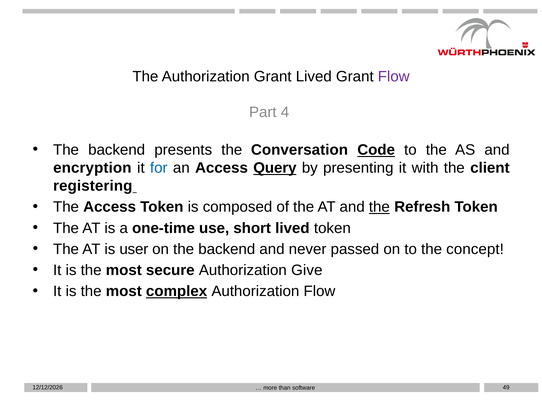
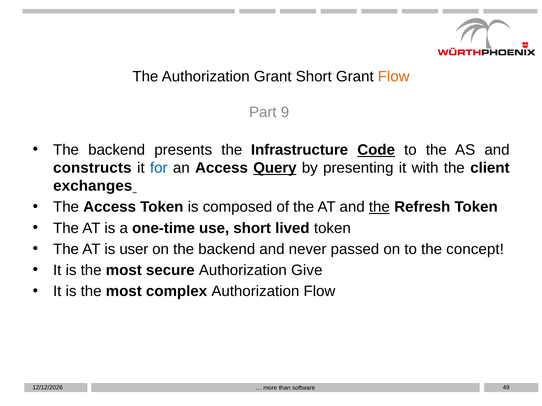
Grant Lived: Lived -> Short
Flow at (394, 77) colour: purple -> orange
4: 4 -> 9
Conversation: Conversation -> Infrastructure
encryption: encryption -> constructs
registering: registering -> exchanges
complex underline: present -> none
